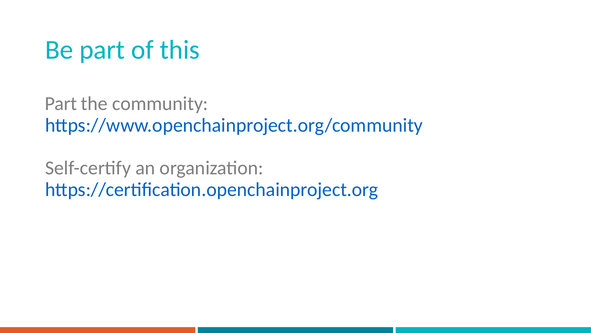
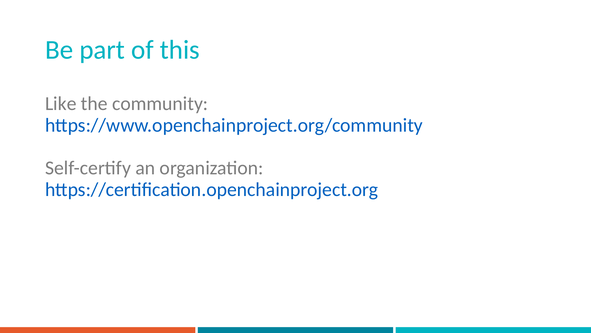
Part at (61, 103): Part -> Like
